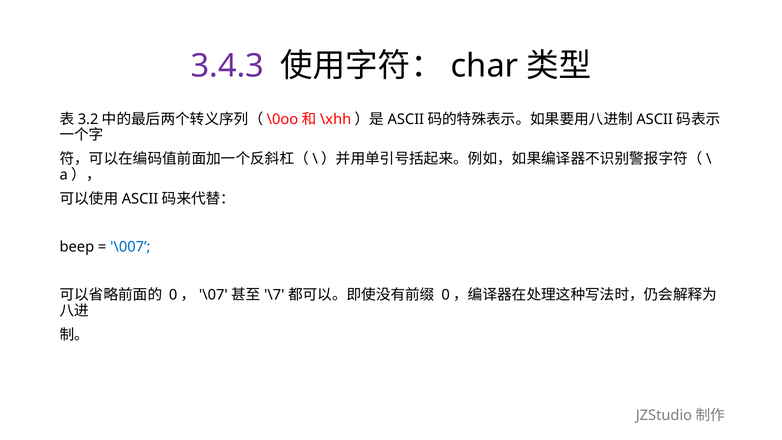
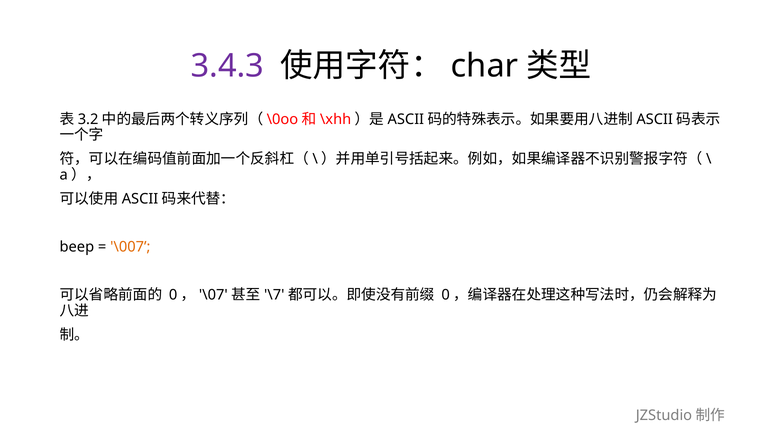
\007 colour: blue -> orange
